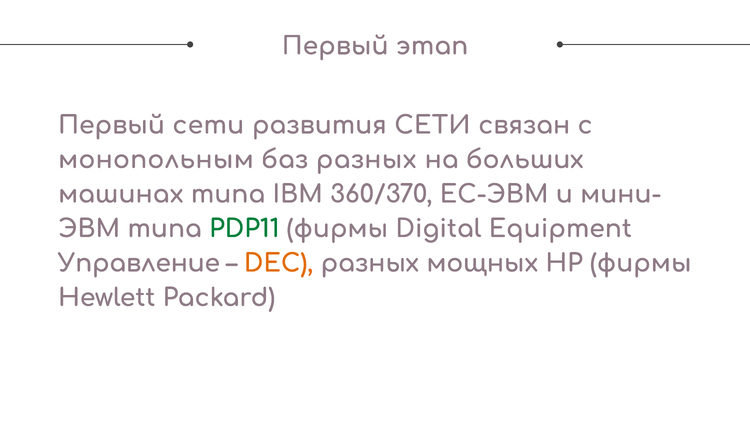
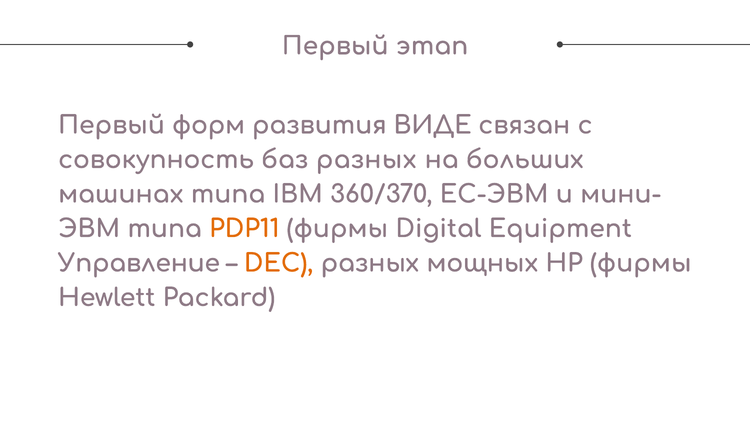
Первый сети: сети -> форм
развития СЕТИ: СЕТИ -> ВИДЕ
монопольным: монопольным -> совокупность
PDP11 colour: green -> orange
